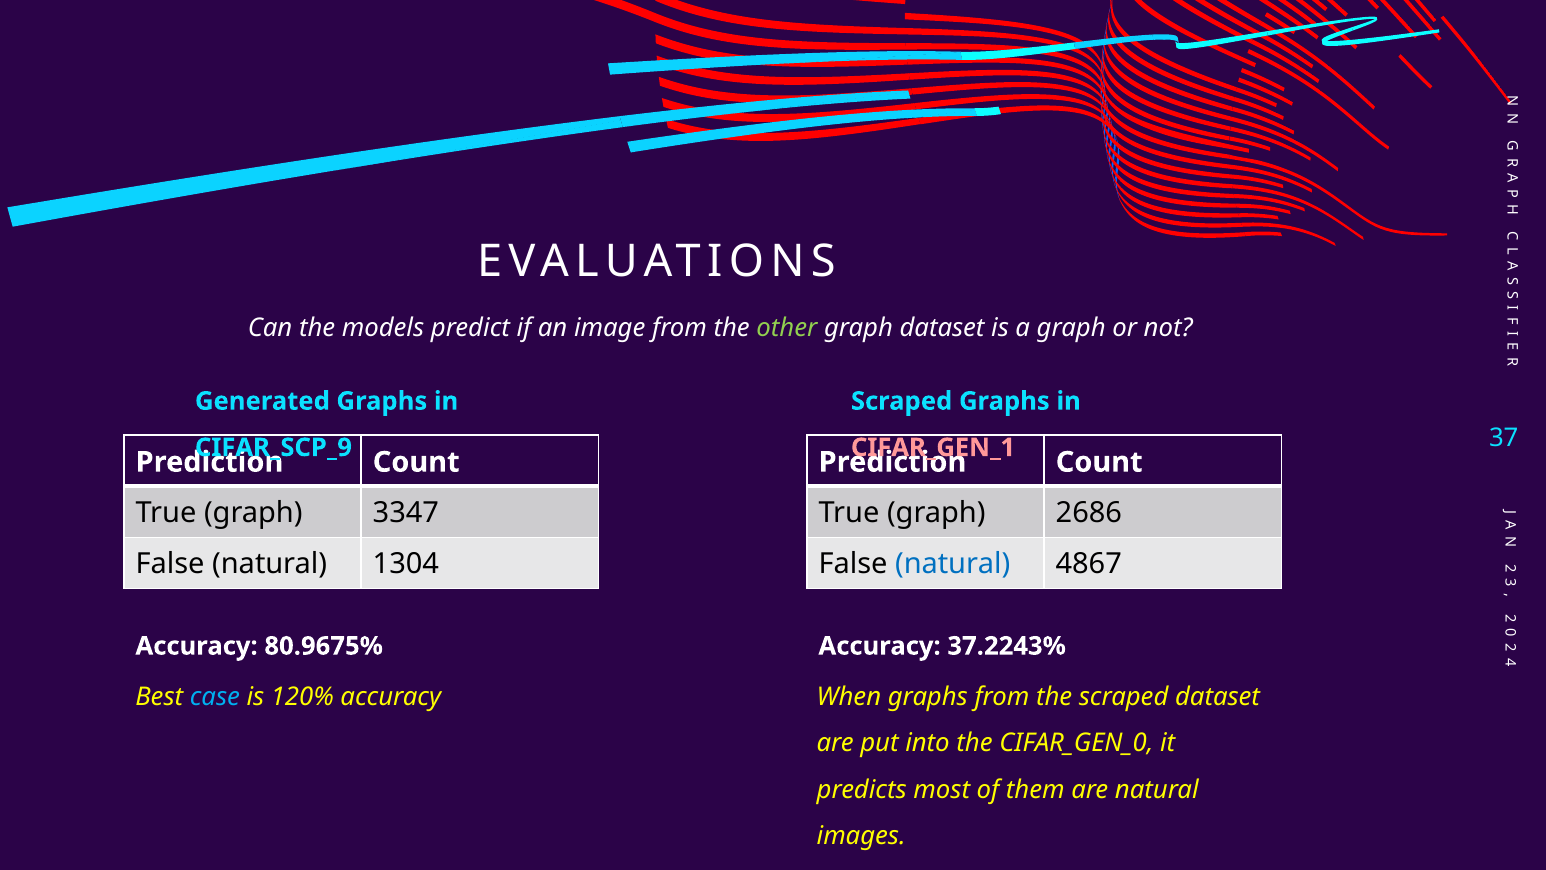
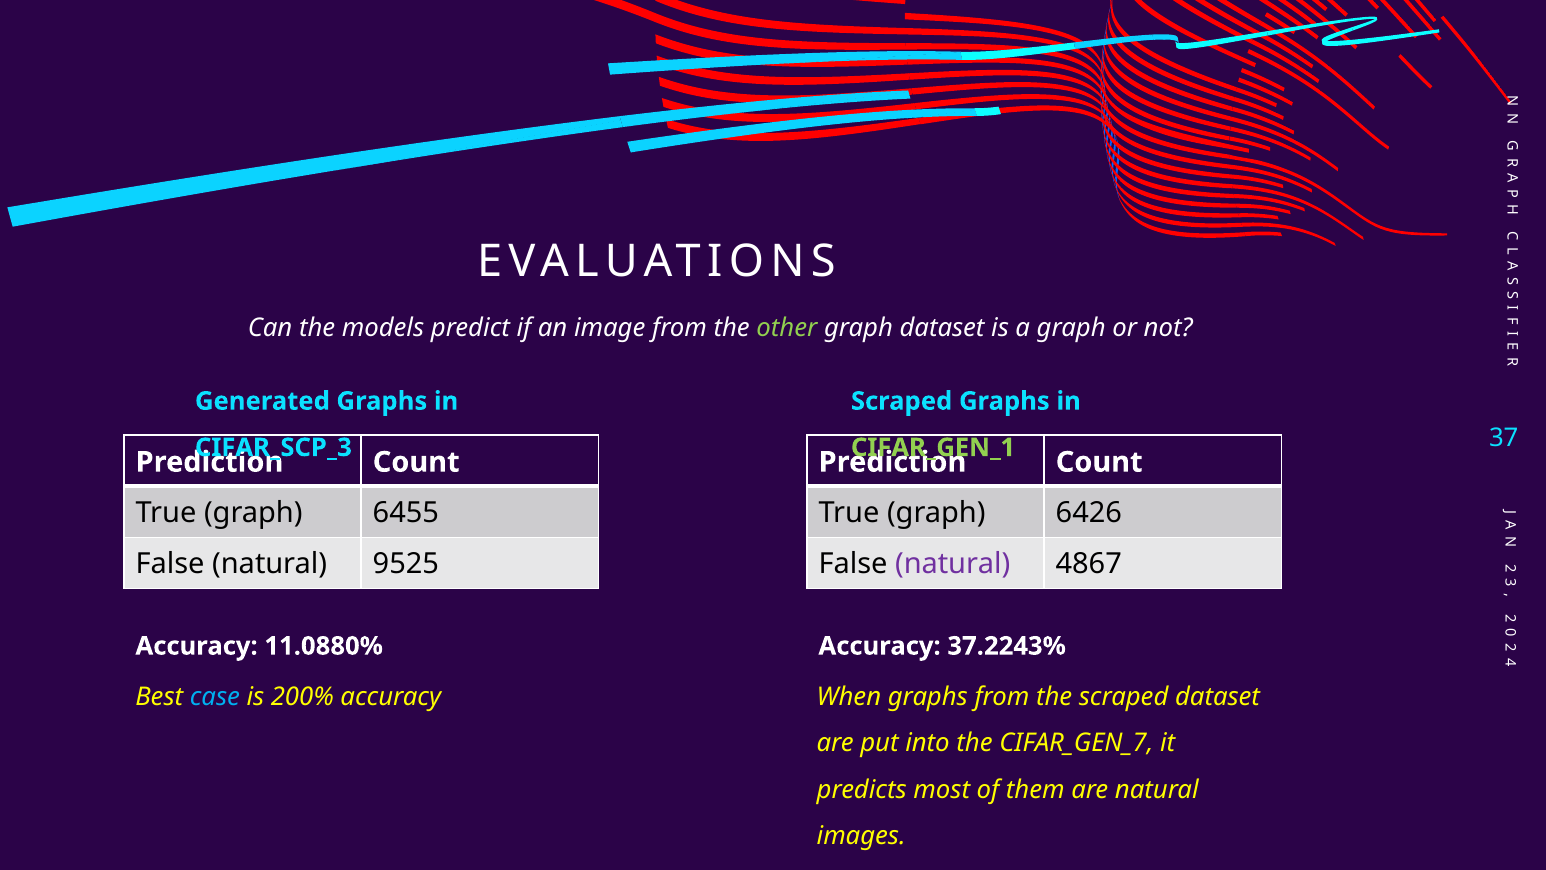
CIFAR_SCP_9: CIFAR_SCP_9 -> CIFAR_SCP_3
CIFAR_GEN_1 colour: pink -> light green
3347: 3347 -> 6455
2686: 2686 -> 6426
1304: 1304 -> 9525
natural at (953, 564) colour: blue -> purple
80.9675%: 80.9675% -> 11.0880%
120%: 120% -> 200%
CIFAR_GEN_0: CIFAR_GEN_0 -> CIFAR_GEN_7
